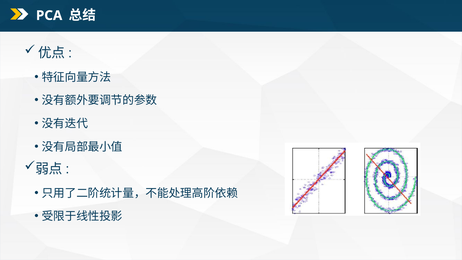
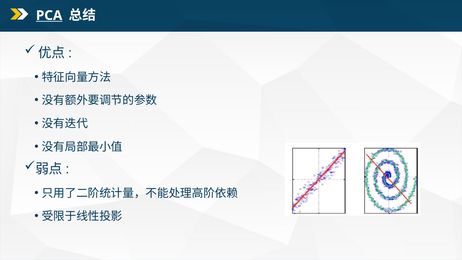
PCA underline: none -> present
